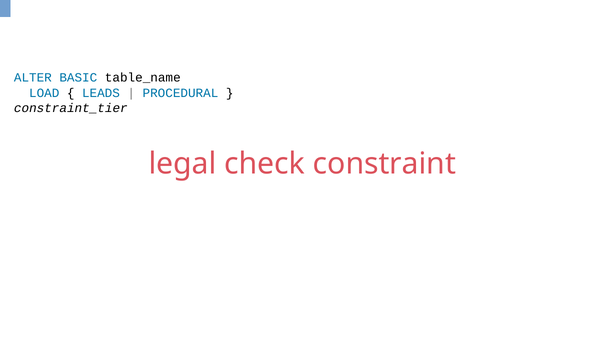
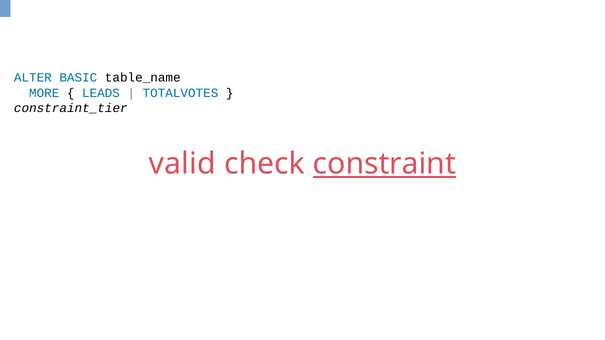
LOAD: LOAD -> MORE
PROCEDURAL: PROCEDURAL -> TOTALVOTES
legal: legal -> valid
constraint underline: none -> present
